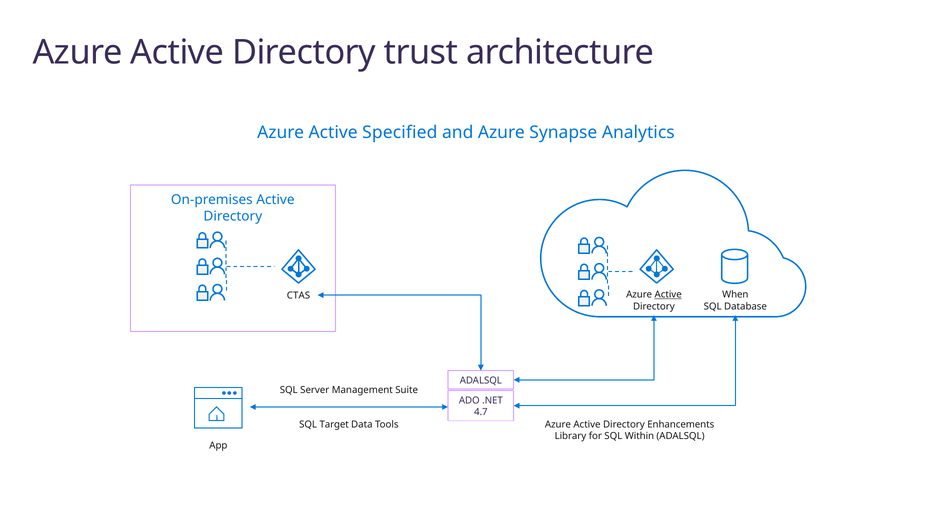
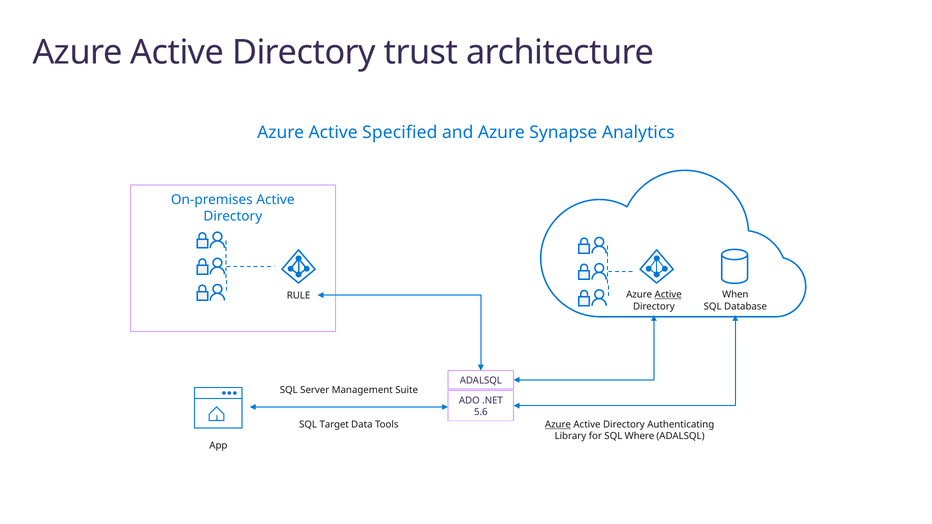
CTAS: CTAS -> RULE
4.7: 4.7 -> 5.6
Azure at (558, 425) underline: none -> present
Enhancements: Enhancements -> Authenticating
Within: Within -> Where
